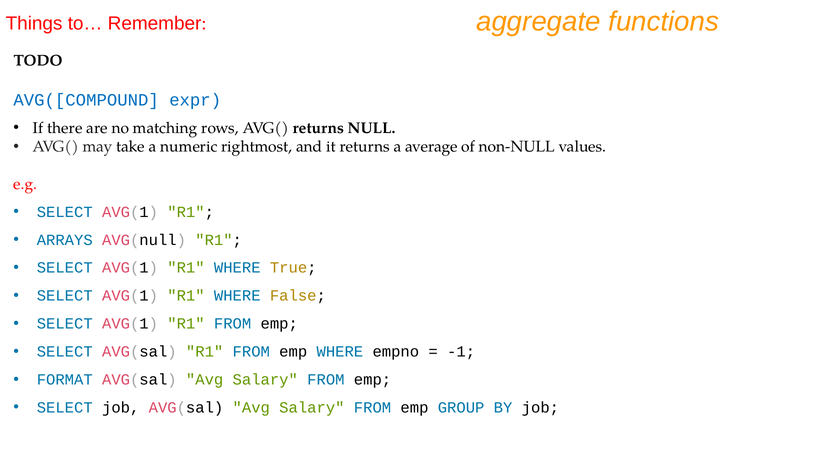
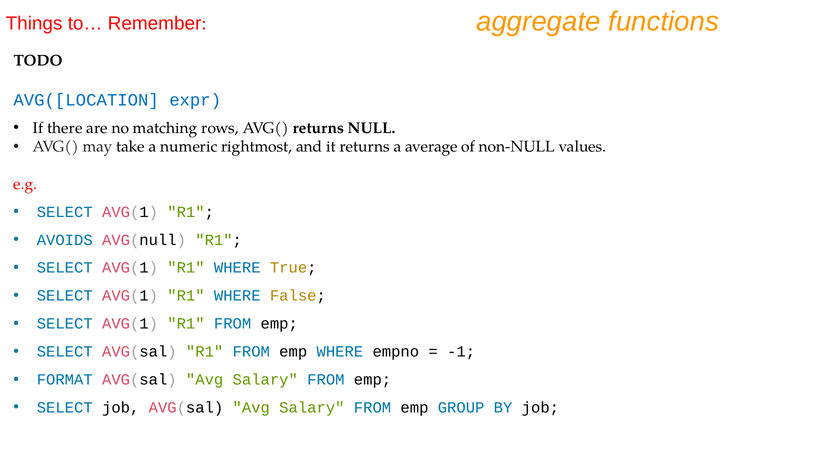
AVG([COMPOUND: AVG([COMPOUND -> AVG([LOCATION
ARRAYS: ARRAYS -> AVOIDS
